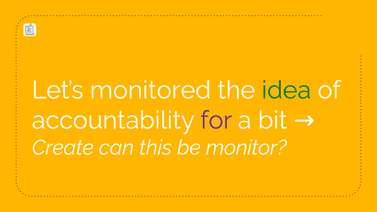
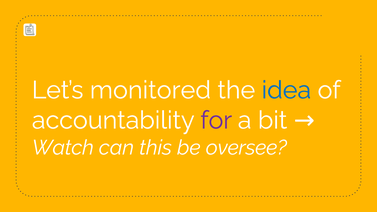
idea colour: green -> blue
Create: Create -> Watch
monitor: monitor -> oversee
